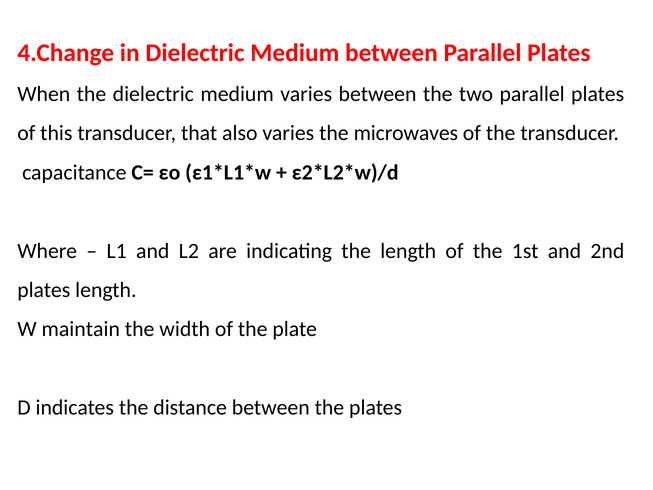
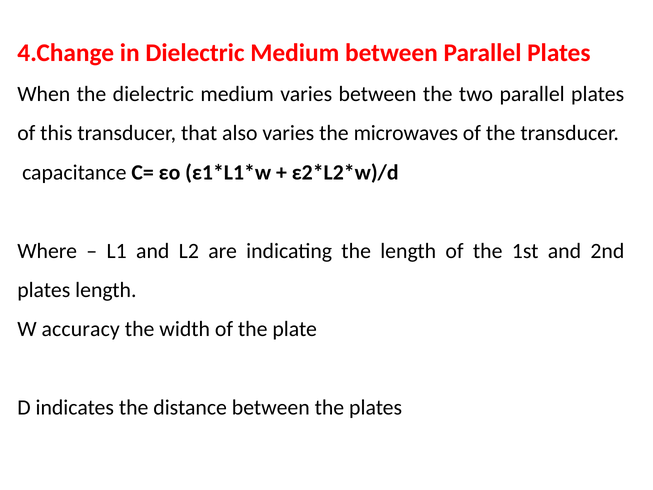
maintain: maintain -> accuracy
